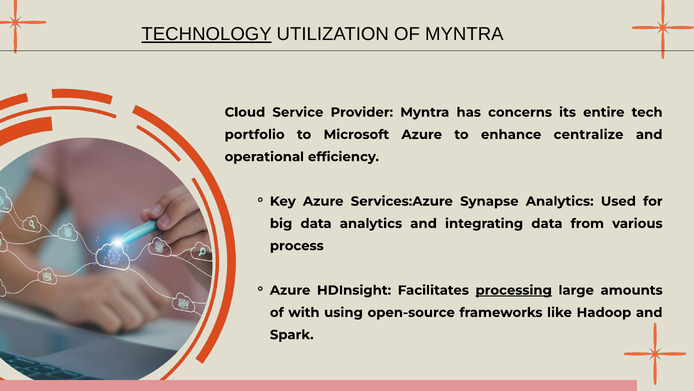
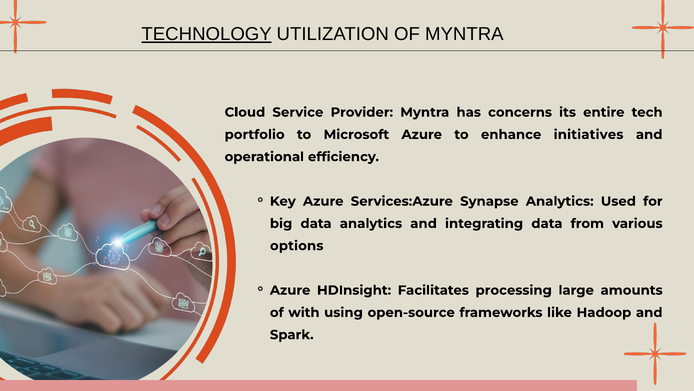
centralize: centralize -> initiatives
process: process -> options
processing underline: present -> none
